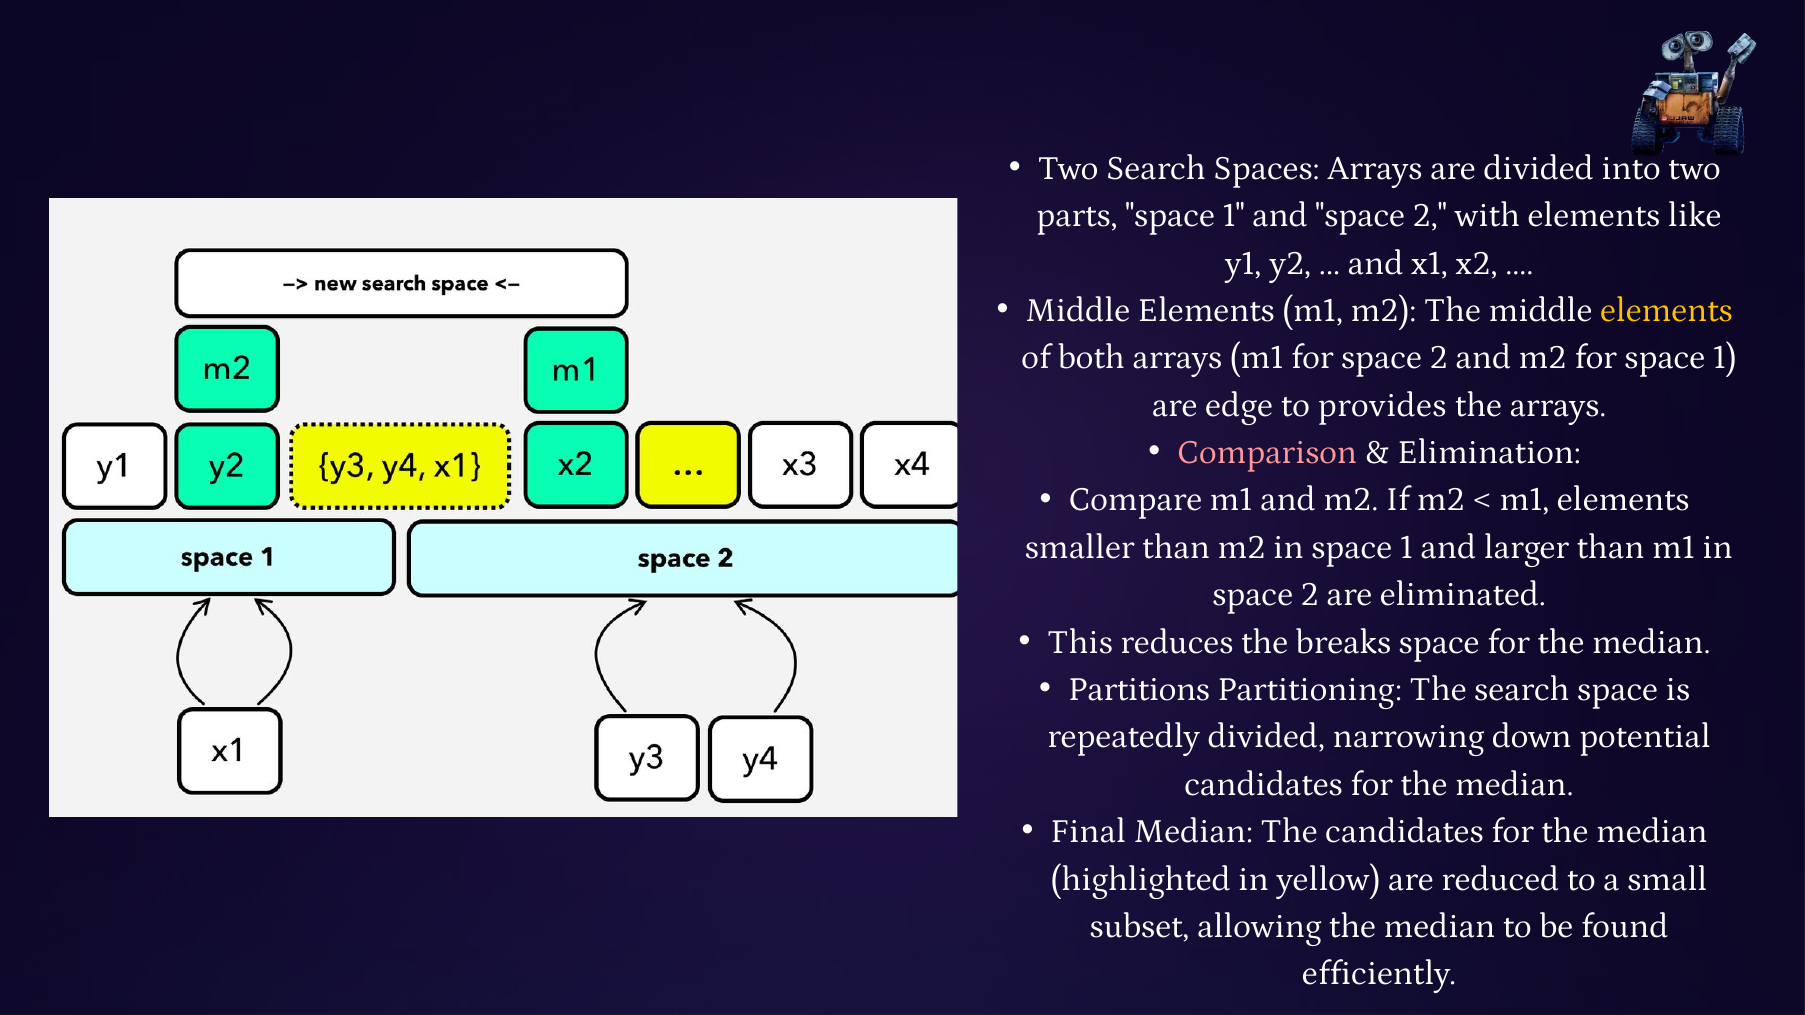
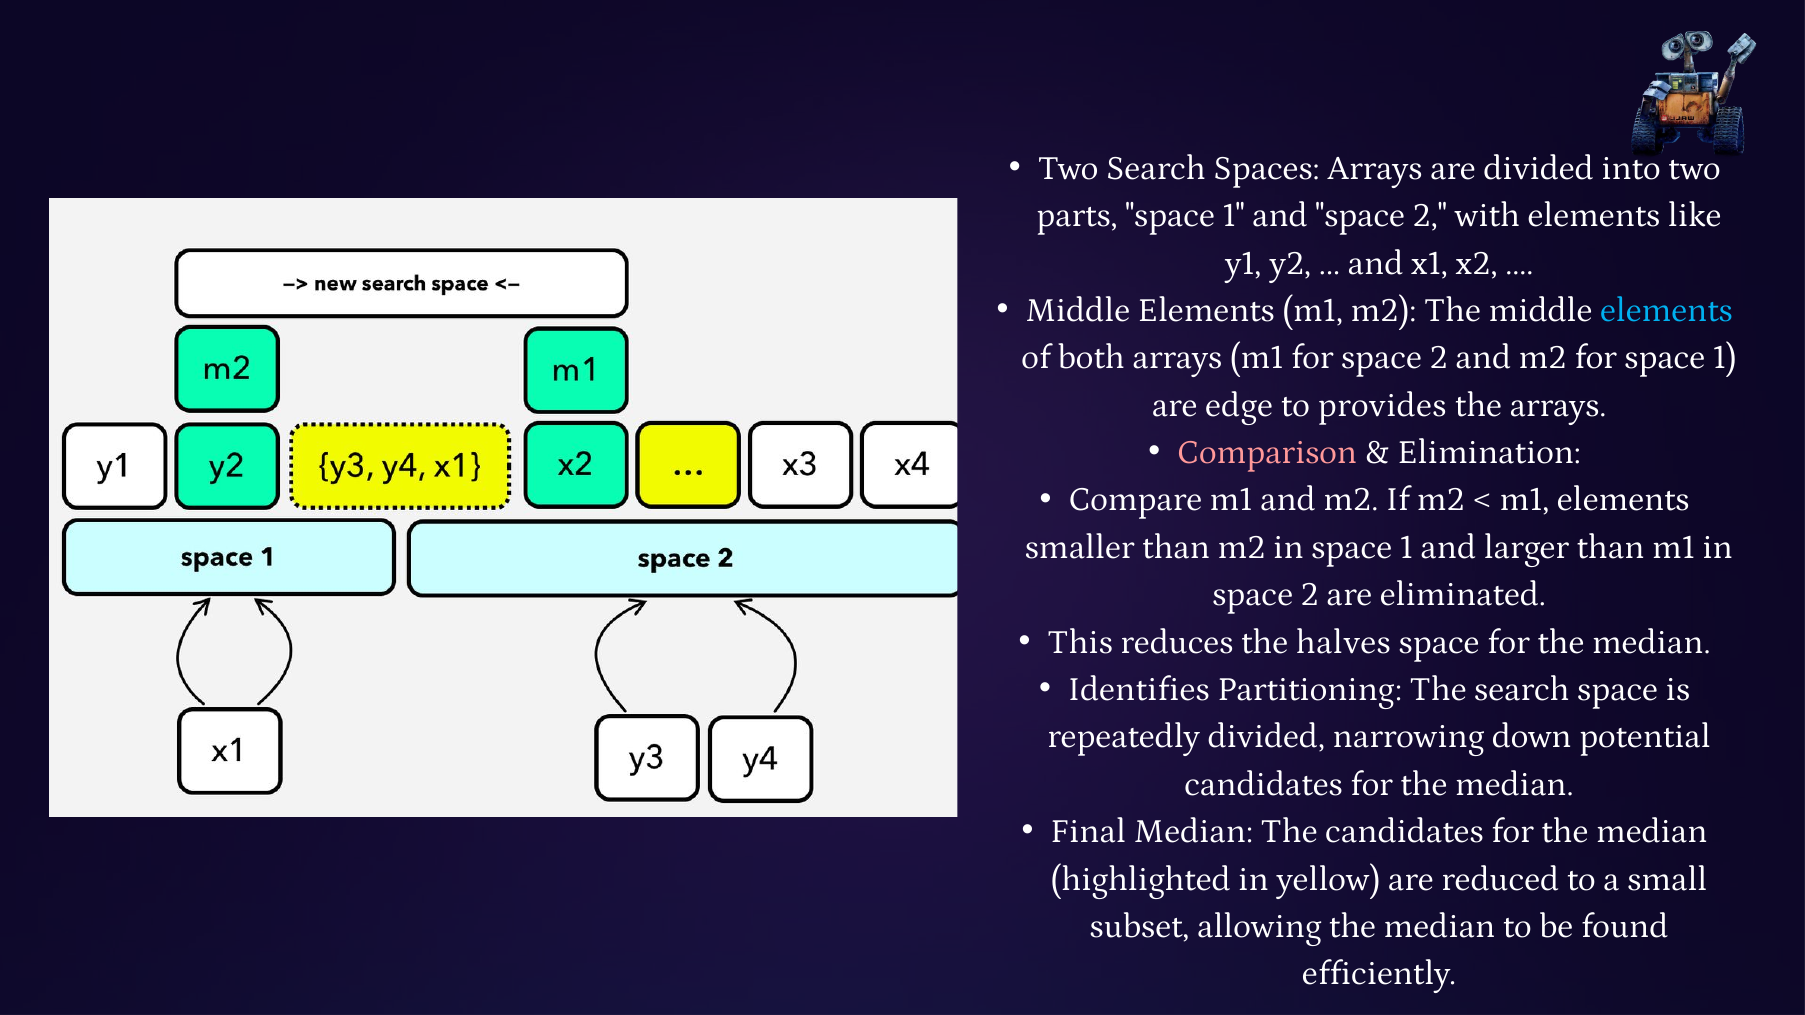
elements at (1666, 310) colour: yellow -> light blue
breaks: breaks -> halves
Partitions: Partitions -> Identifies
